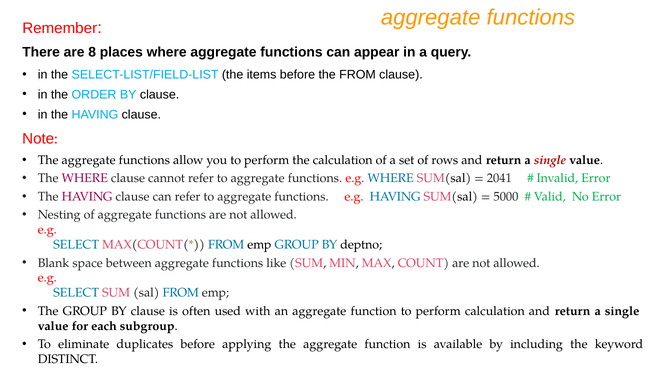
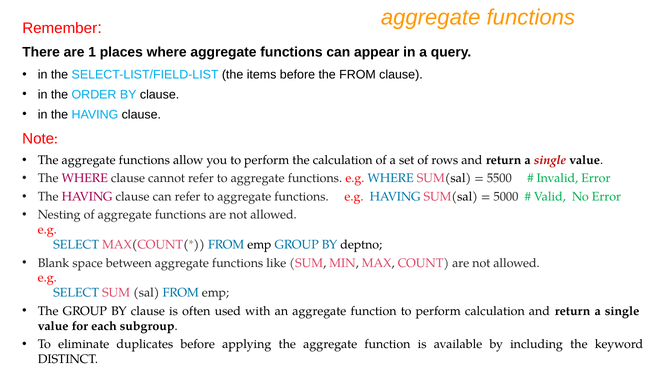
8: 8 -> 1
2041: 2041 -> 5500
